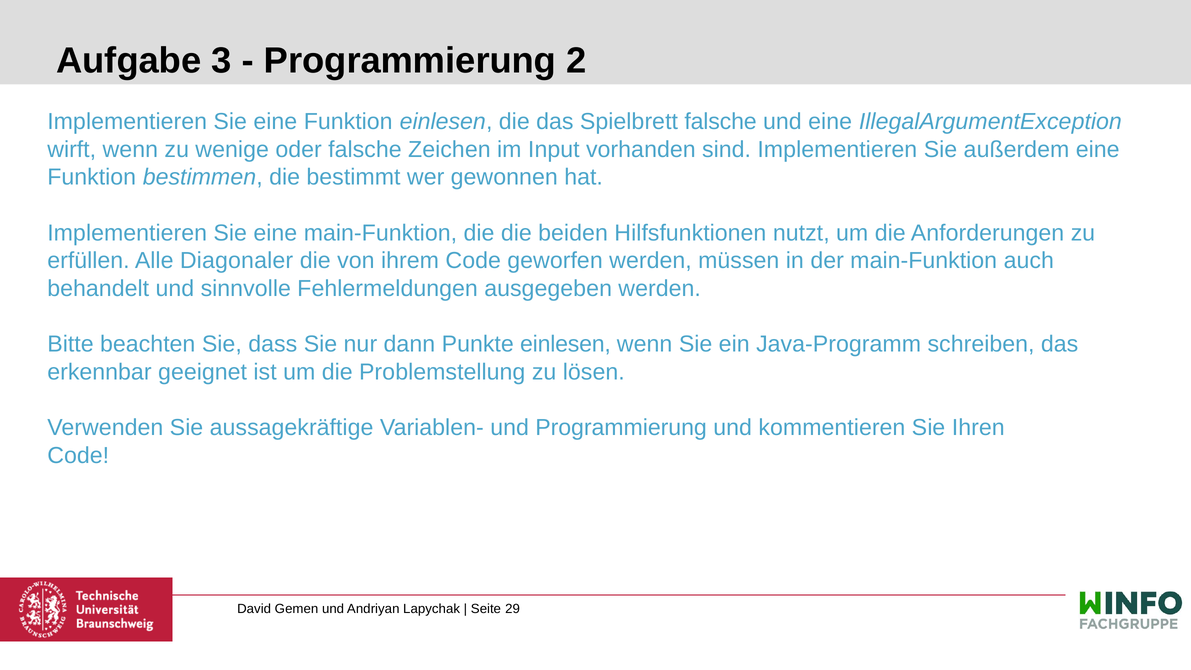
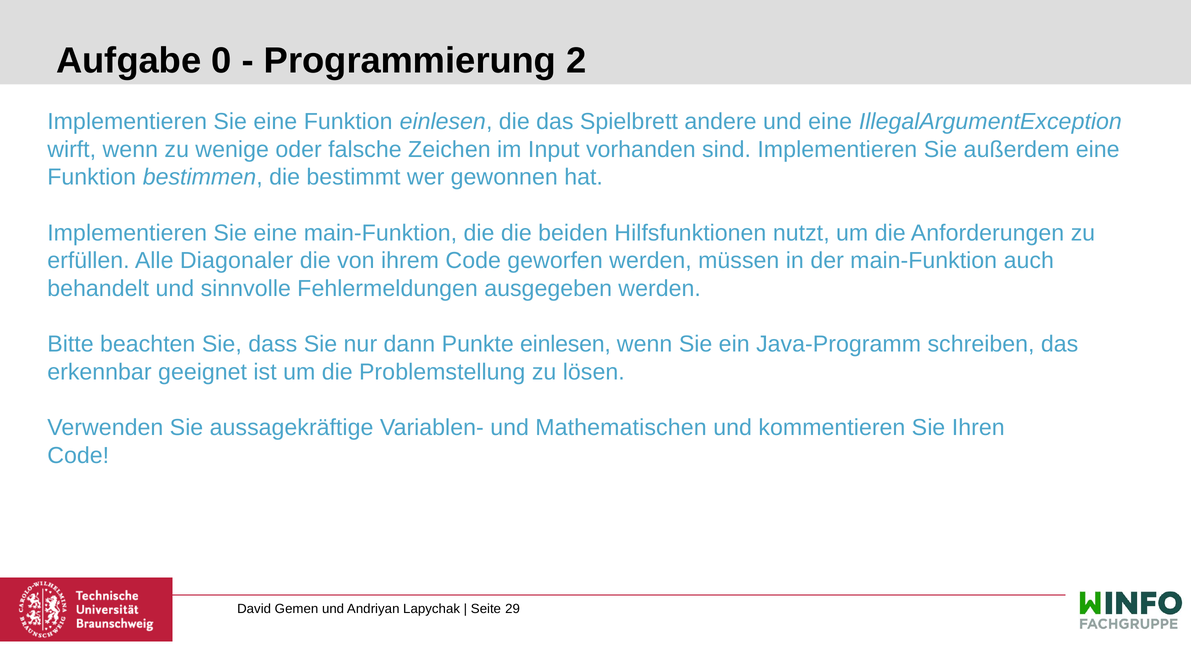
3: 3 -> 0
Spielbrett falsche: falsche -> andere
und Programmierung: Programmierung -> Mathematischen
